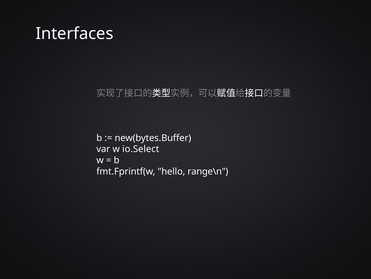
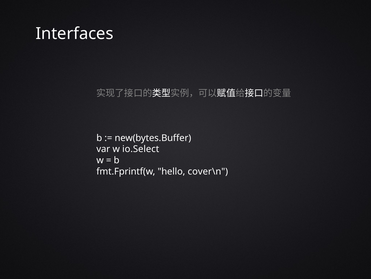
range\n: range\n -> cover\n
